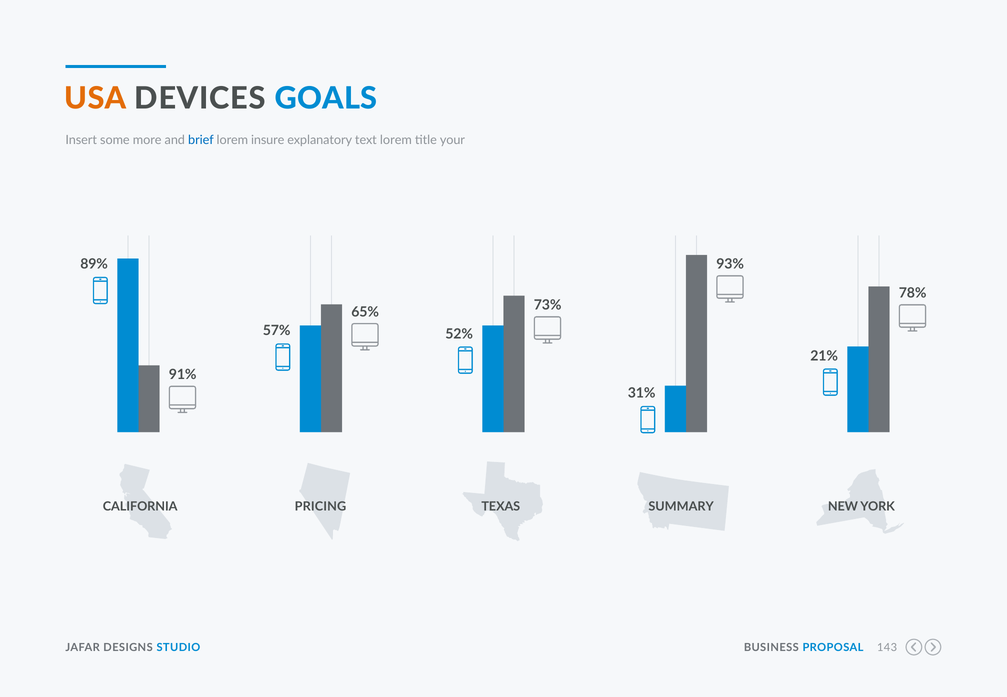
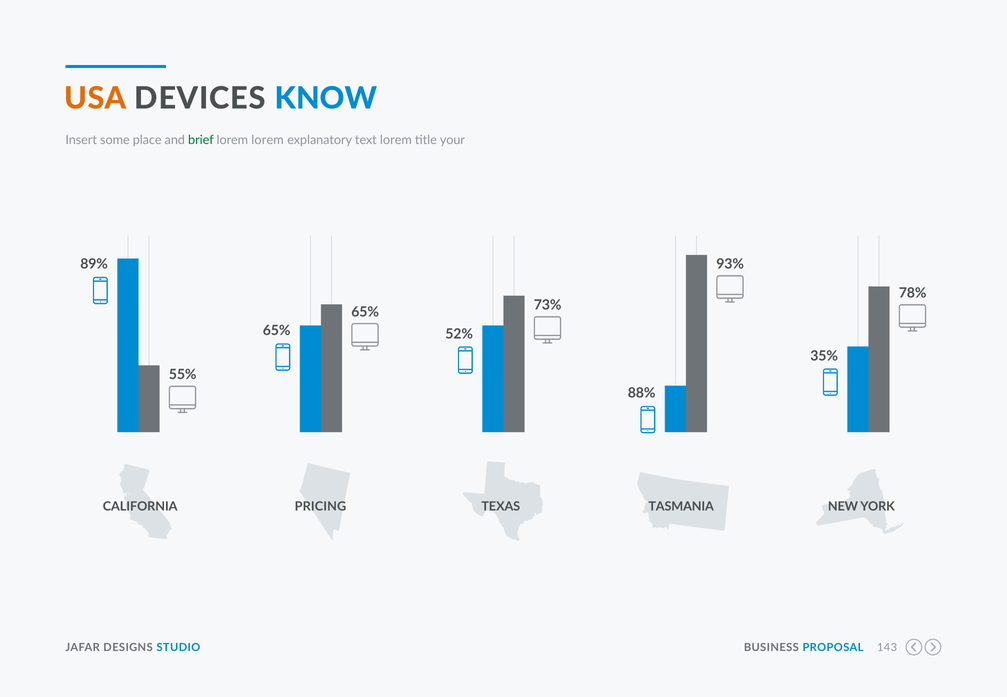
GOALS: GOALS -> KNOW
more: more -> place
brief colour: blue -> green
lorem insure: insure -> lorem
57% at (277, 331): 57% -> 65%
21%: 21% -> 35%
91%: 91% -> 55%
31%: 31% -> 88%
SUMMARY: SUMMARY -> TASMANIA
